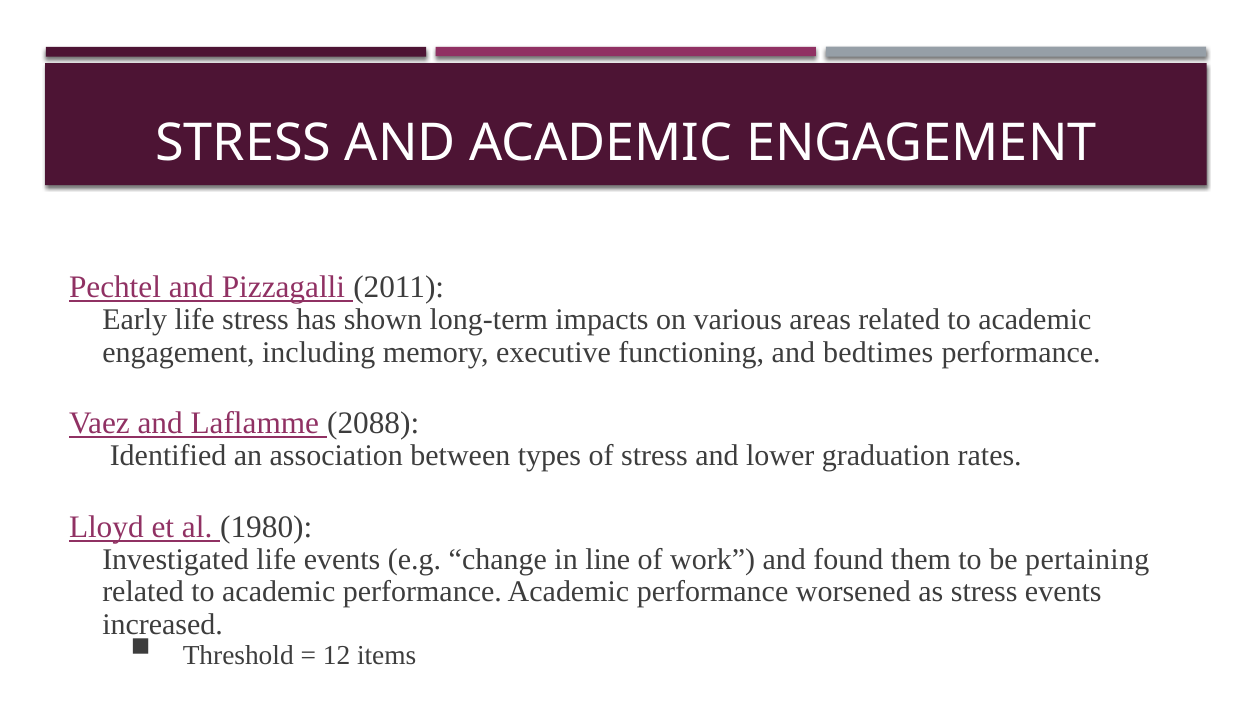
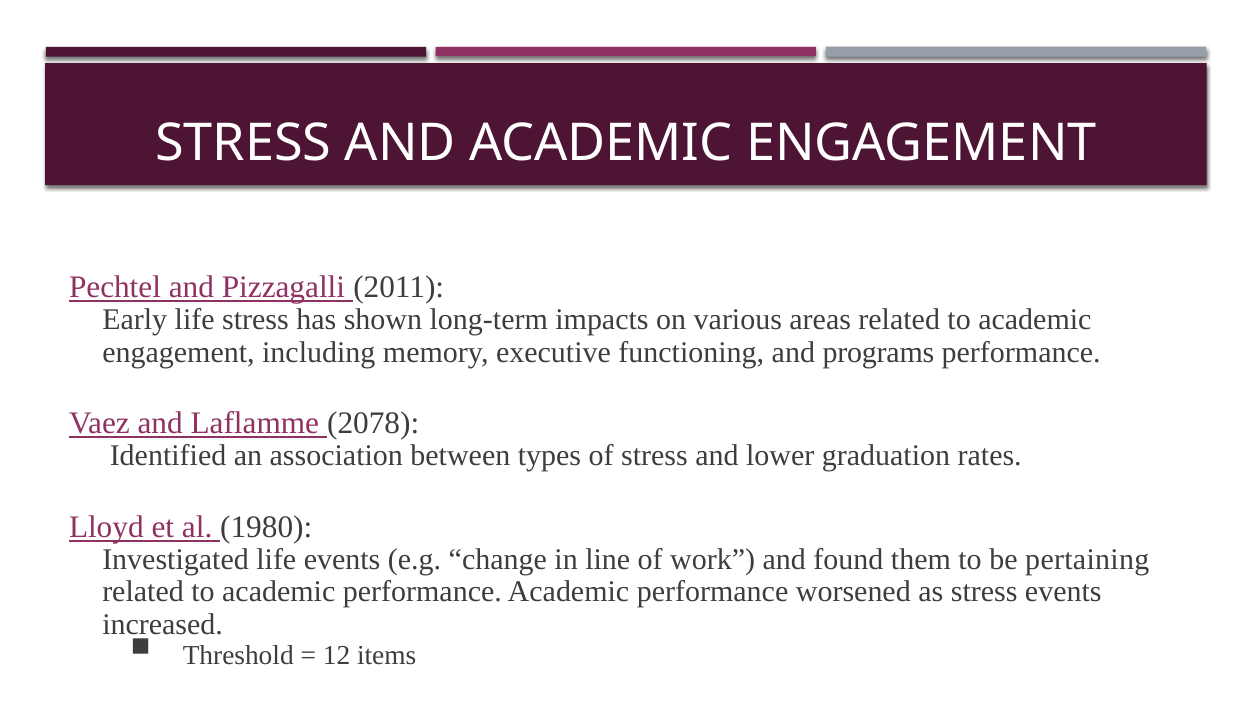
bedtimes: bedtimes -> programs
2088: 2088 -> 2078
